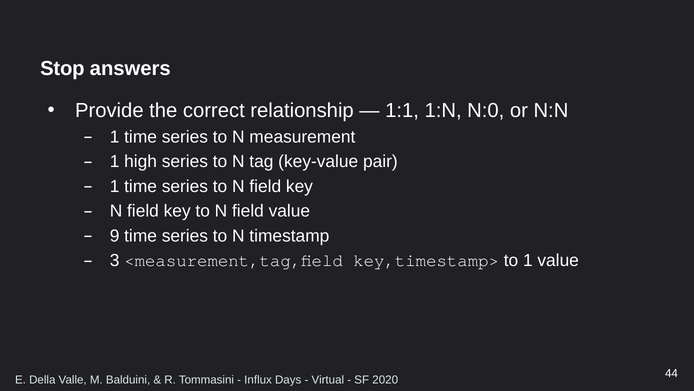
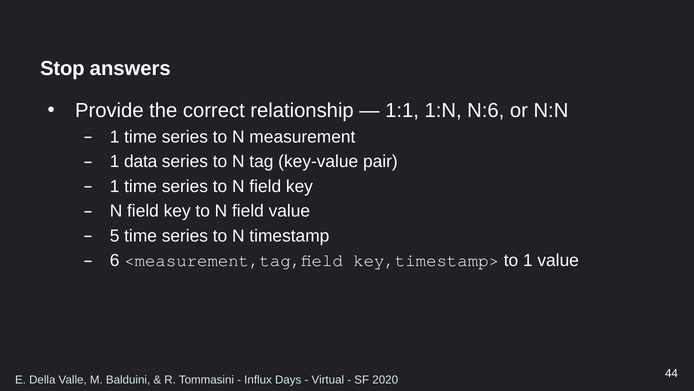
N:0: N:0 -> N:6
high: high -> data
9: 9 -> 5
3: 3 -> 6
